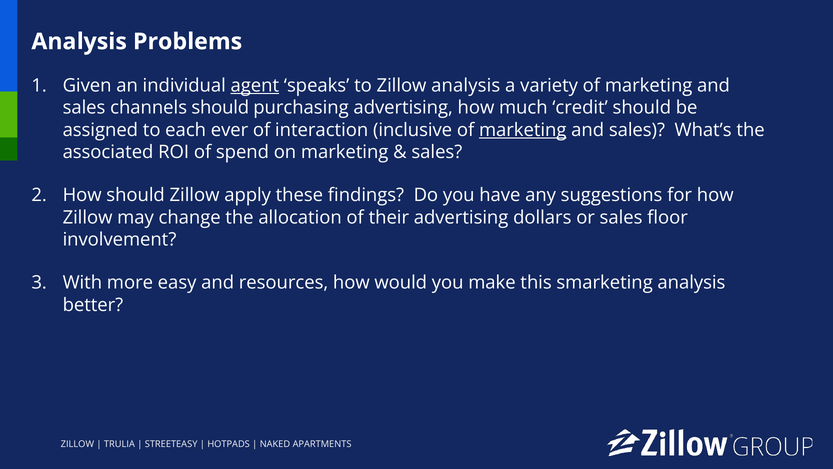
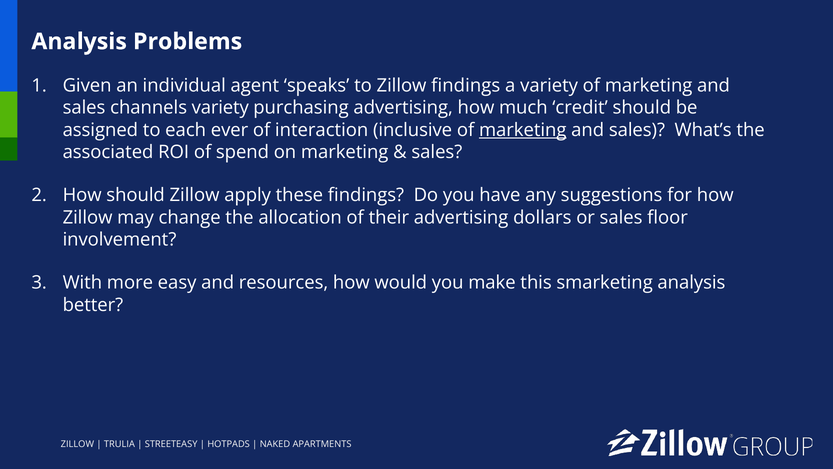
agent underline: present -> none
Zillow analysis: analysis -> findings
channels should: should -> variety
